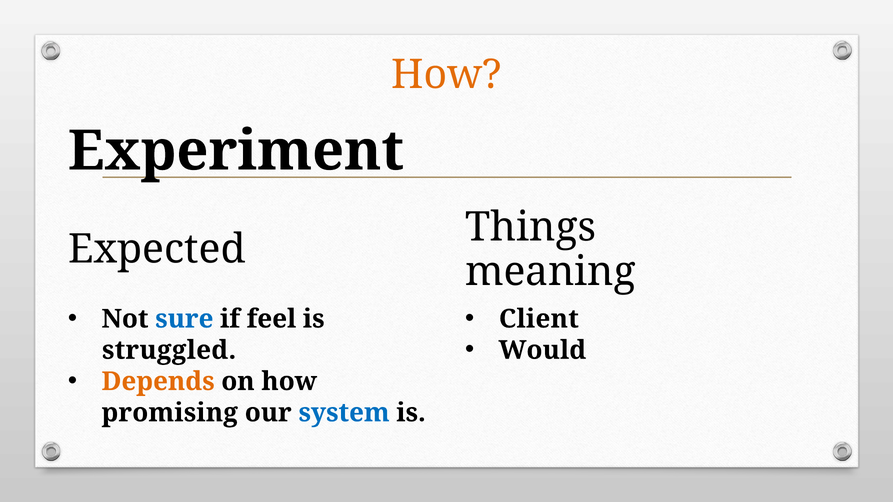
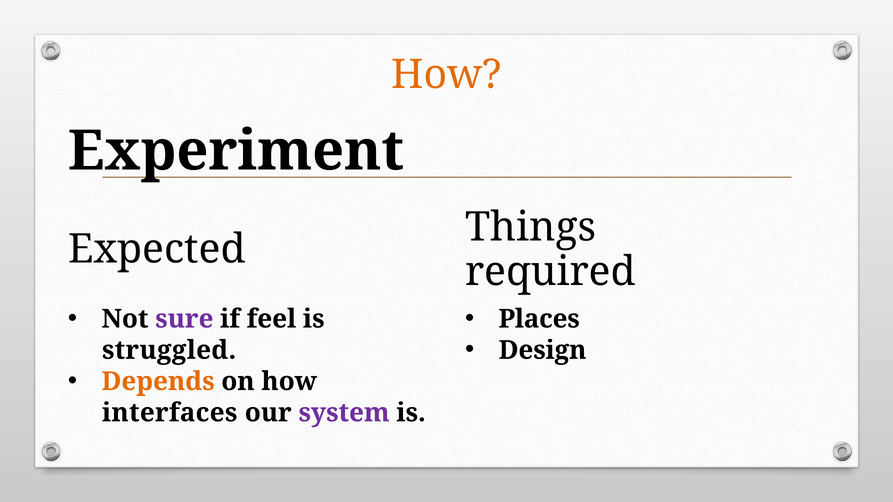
meaning: meaning -> required
sure colour: blue -> purple
Client: Client -> Places
Would: Would -> Design
promising: promising -> interfaces
system colour: blue -> purple
